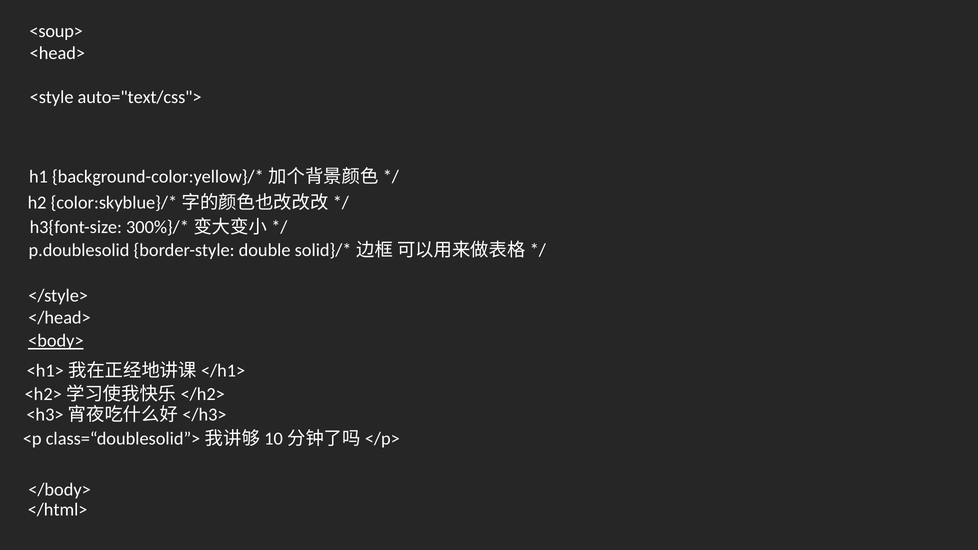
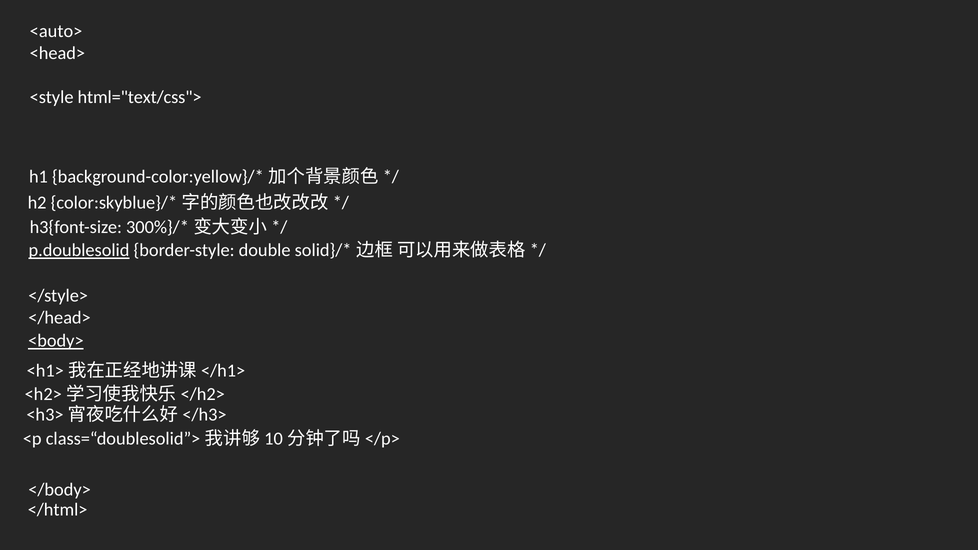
<soup>: <soup> -> <auto>
auto="text/css">: auto="text/css"> -> html="text/css">
p.doublesolid underline: none -> present
